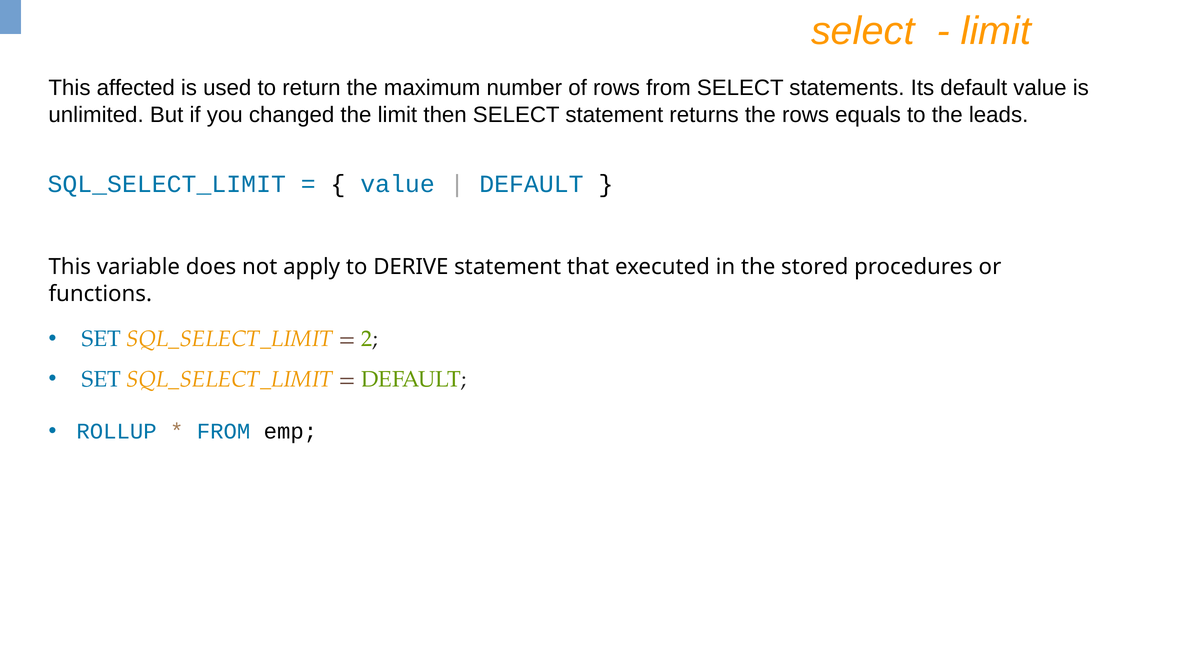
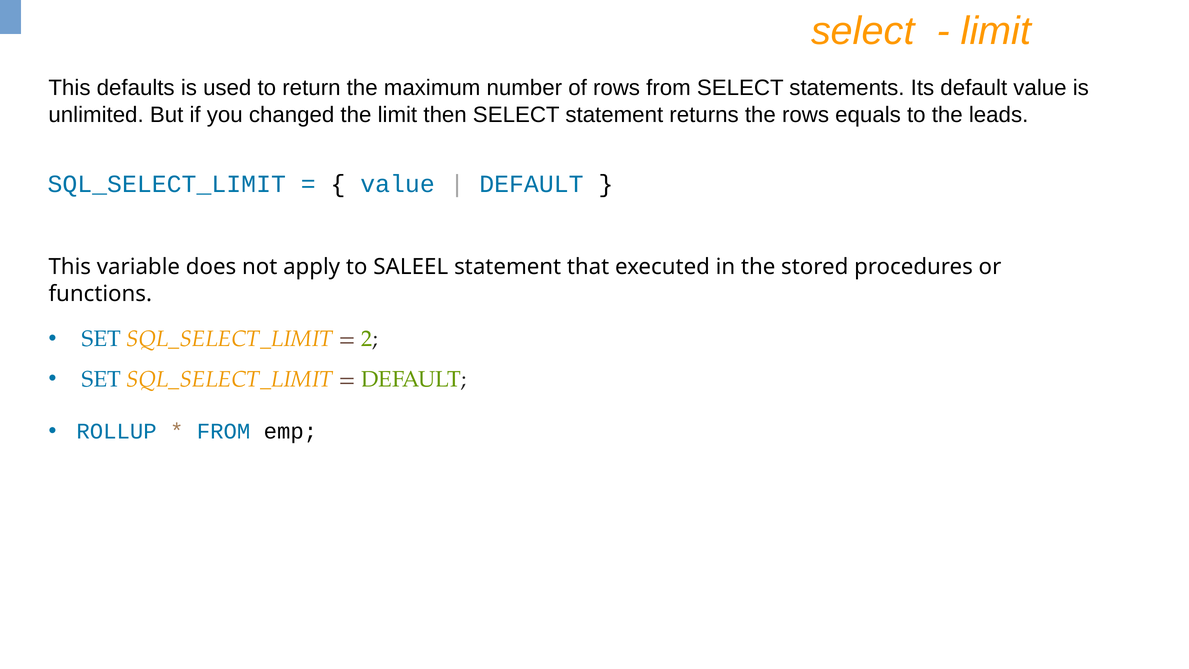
affected: affected -> defaults
DERIVE: DERIVE -> SALEEL
